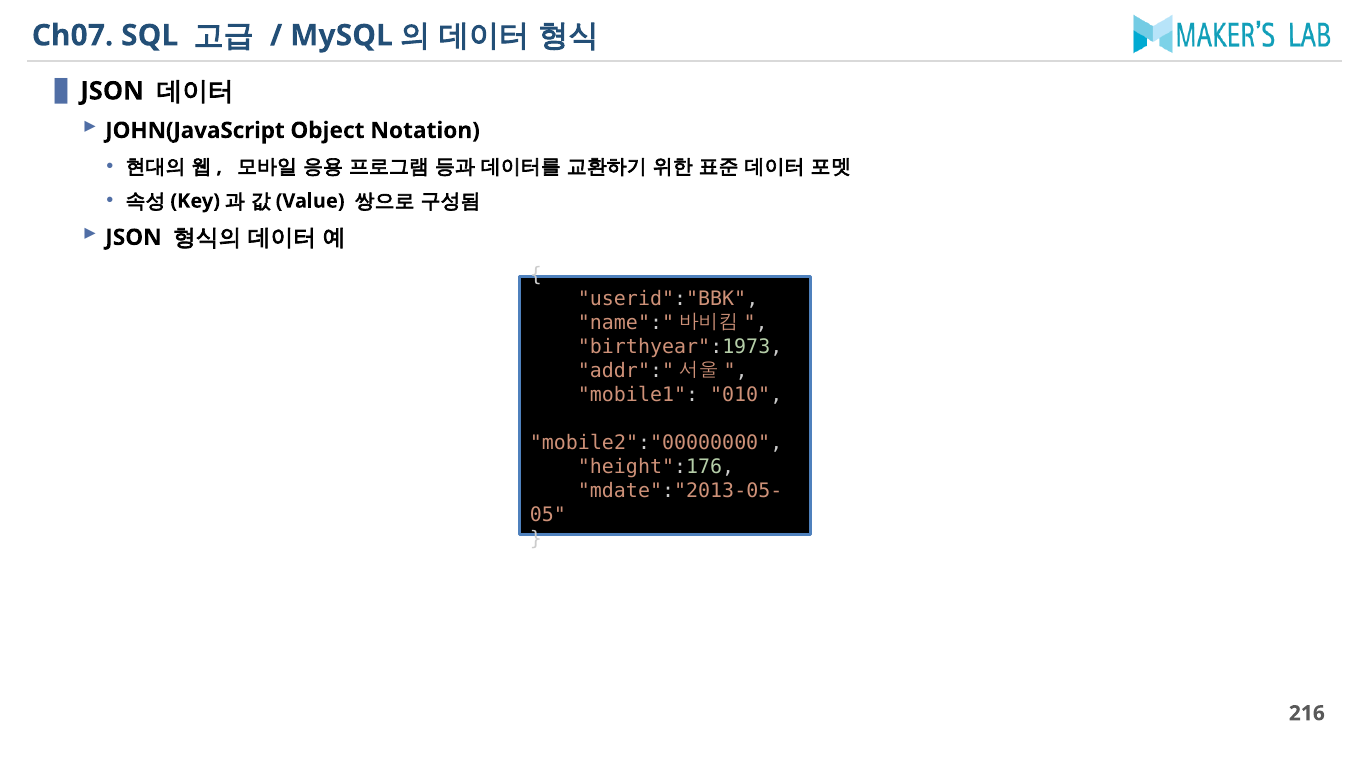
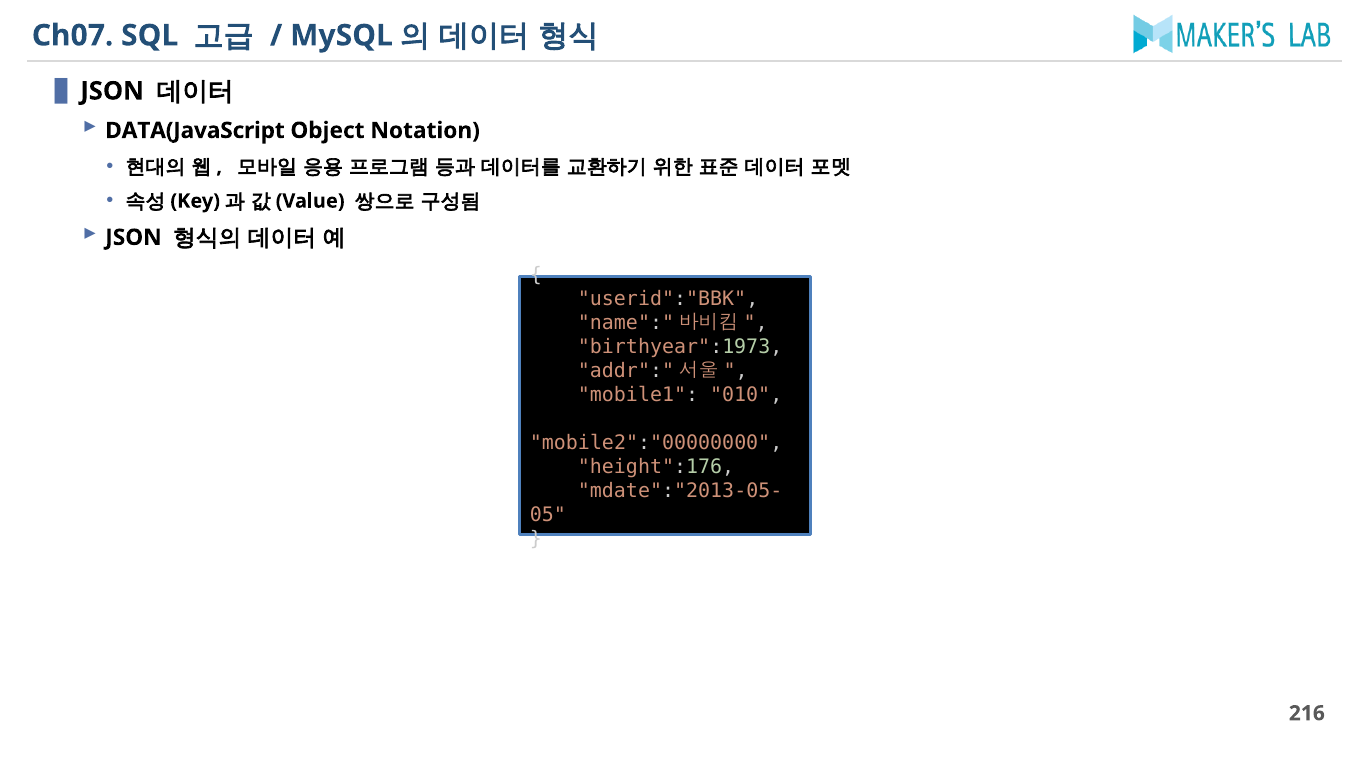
JOHN(JavaScript: JOHN(JavaScript -> DATA(JavaScript
